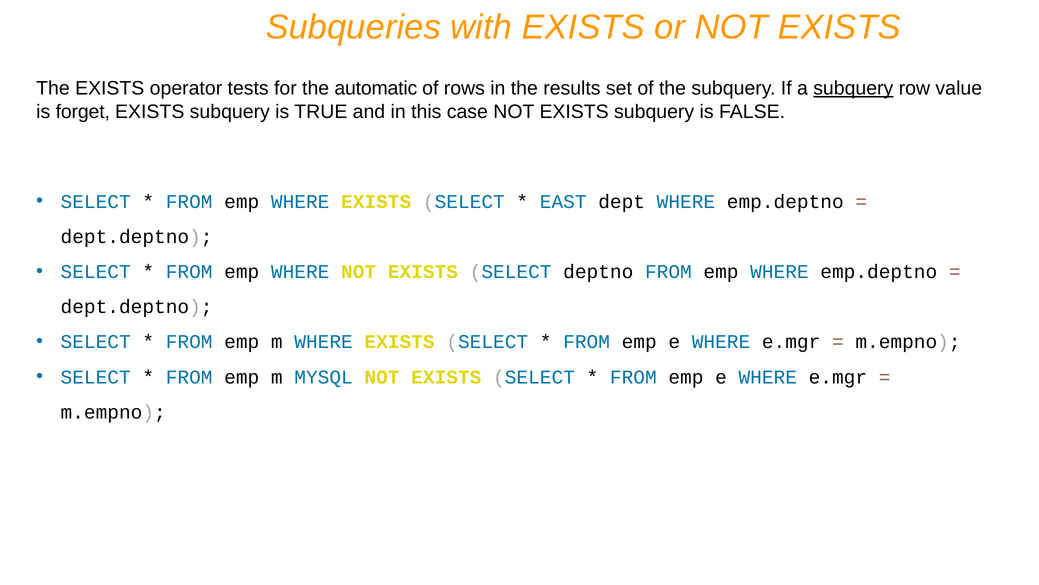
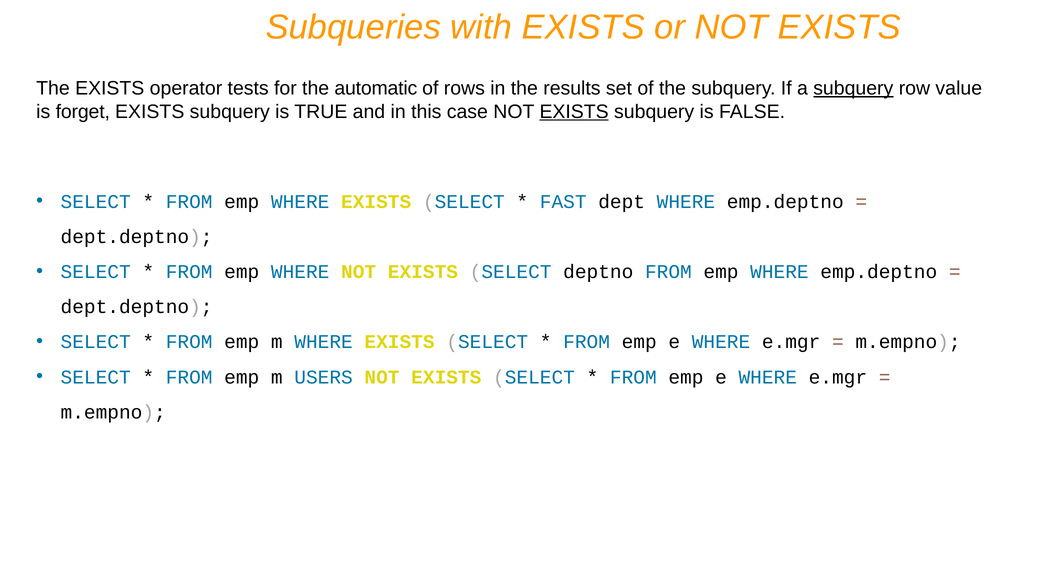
EXISTS at (574, 112) underline: none -> present
EAST: EAST -> FAST
MYSQL: MYSQL -> USERS
